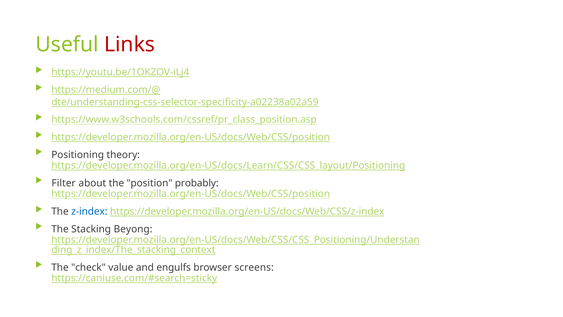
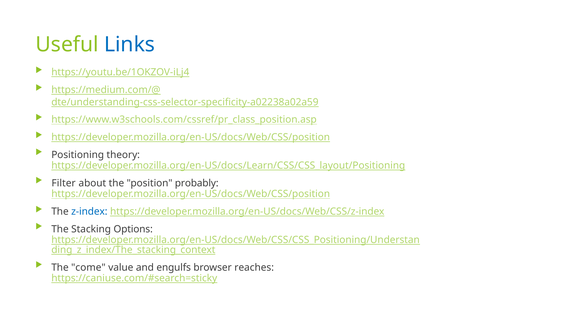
Links colour: red -> blue
Beyong: Beyong -> Options
check: check -> come
screens: screens -> reaches
